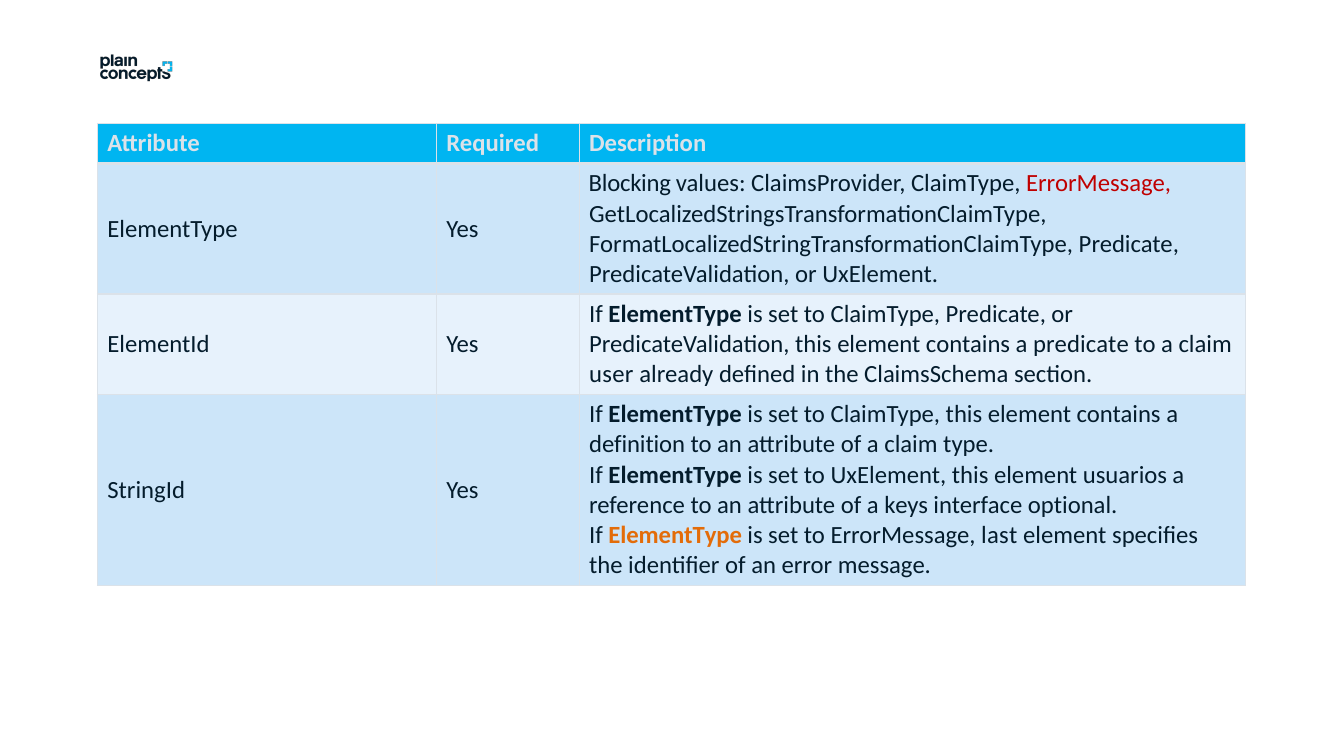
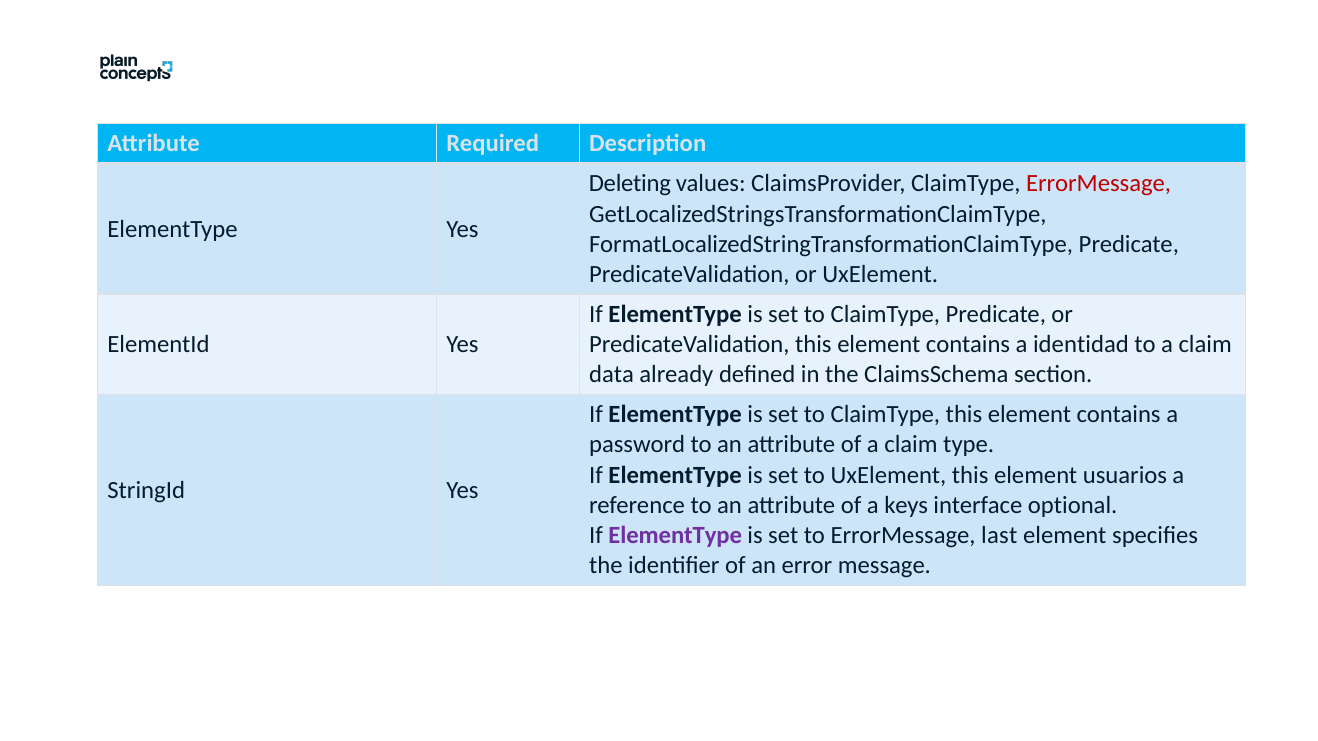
Blocking: Blocking -> Deleting
a predicate: predicate -> identidad
user: user -> data
definition: definition -> password
ElementType at (675, 536) colour: orange -> purple
